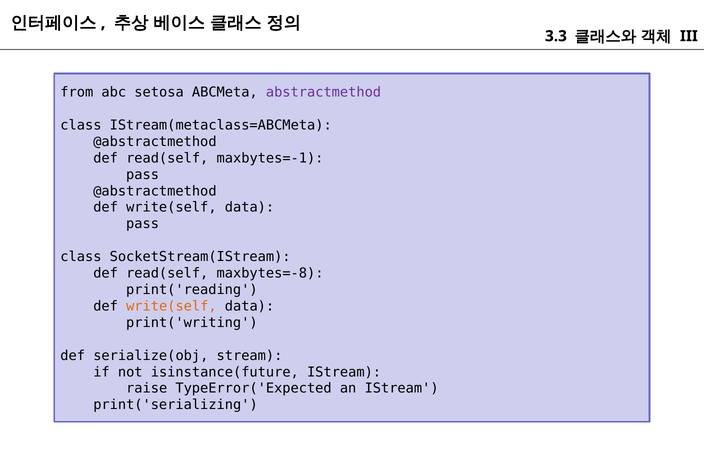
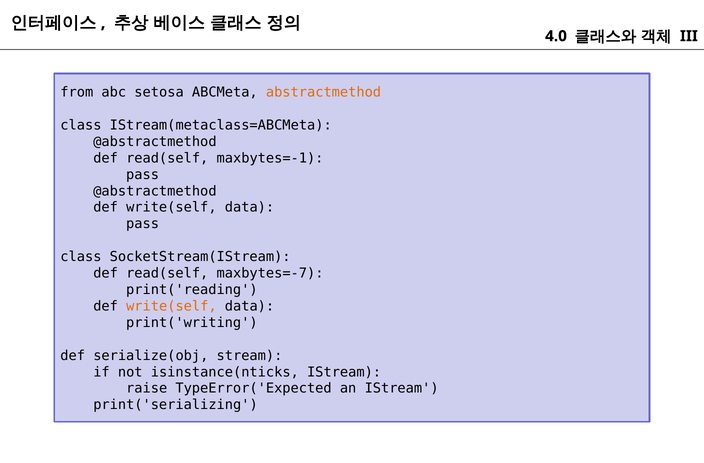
3.3: 3.3 -> 4.0
abstractmethod colour: purple -> orange
maxbytes=-8: maxbytes=-8 -> maxbytes=-7
isinstance(future: isinstance(future -> isinstance(nticks
